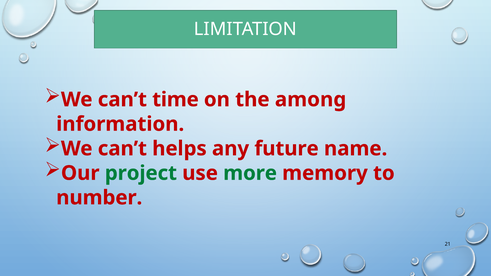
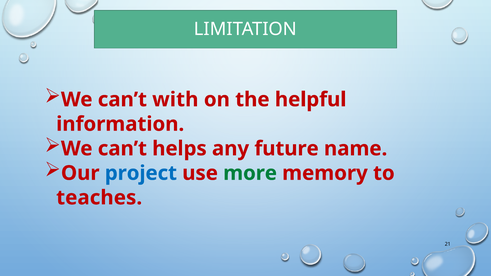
time: time -> with
among: among -> helpful
project colour: green -> blue
number: number -> teaches
